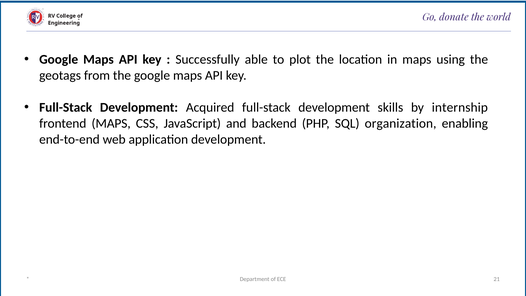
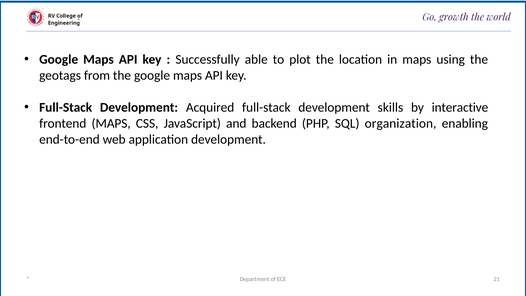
donate: donate -> growth
internship: internship -> interactive
